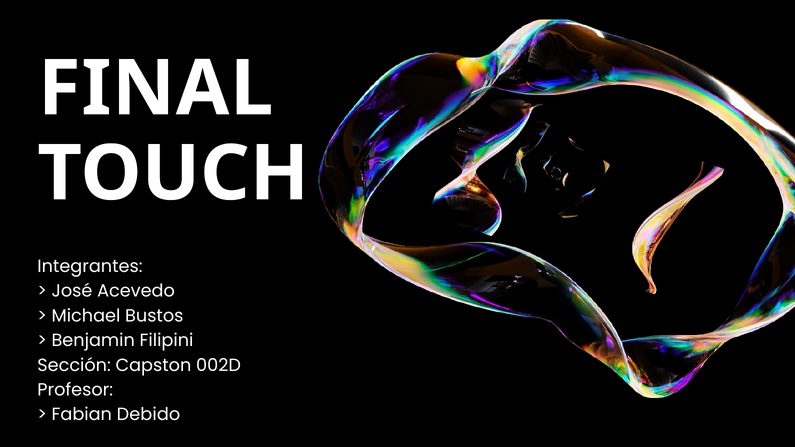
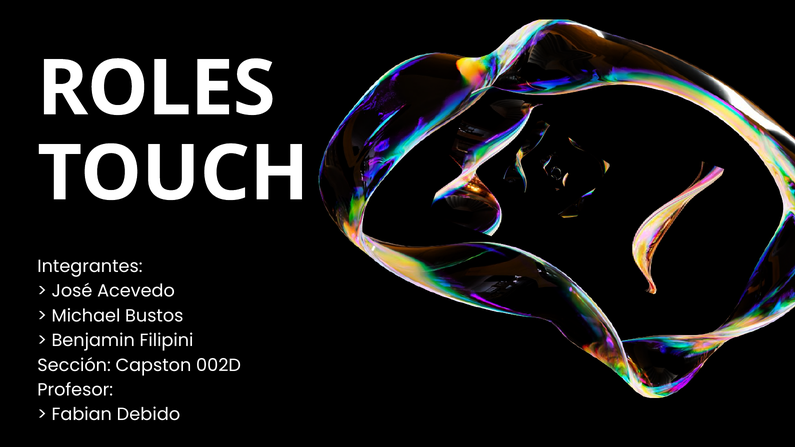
FINAL: FINAL -> ROLES
